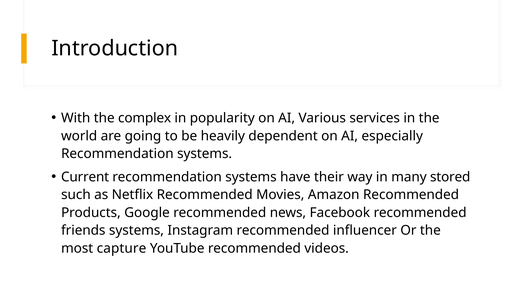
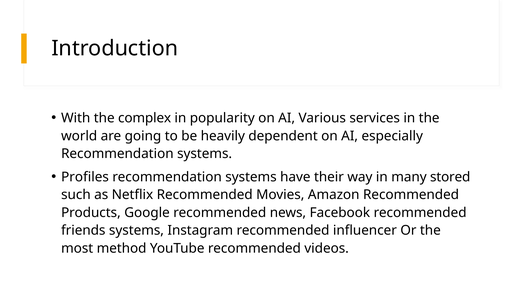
Current: Current -> Profiles
capture: capture -> method
